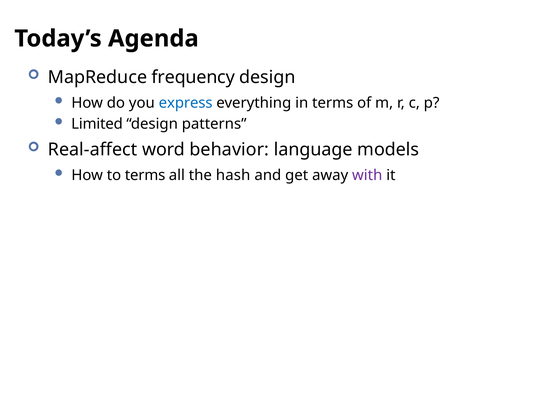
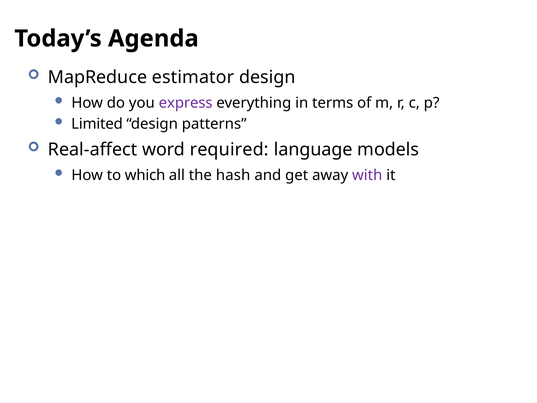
frequency: frequency -> estimator
express colour: blue -> purple
behavior: behavior -> required
to terms: terms -> which
